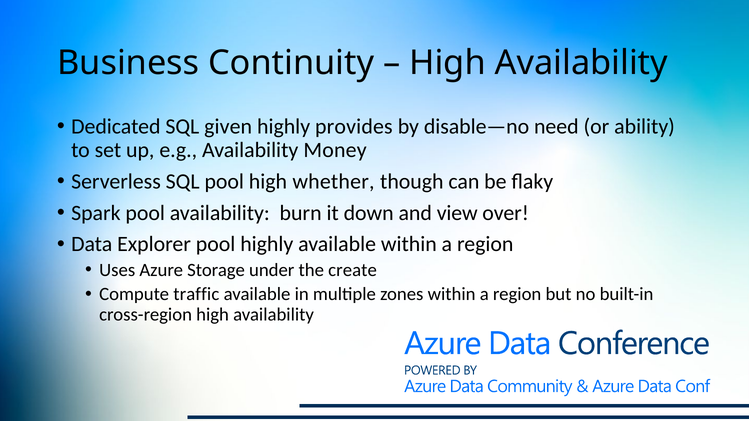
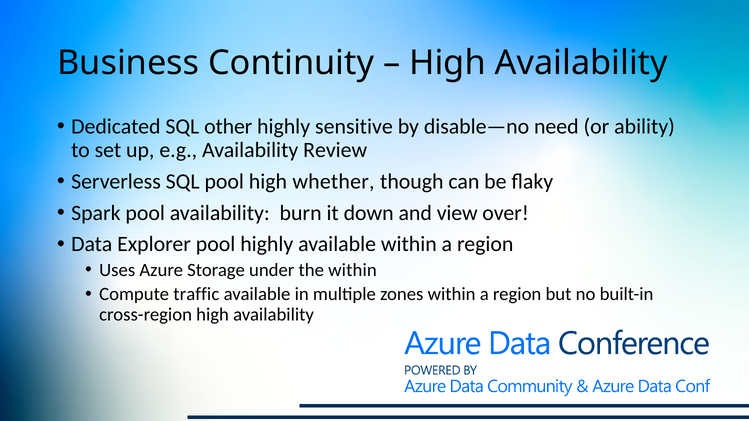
given: given -> other
provides: provides -> sensitive
Money: Money -> Review
the create: create -> within
